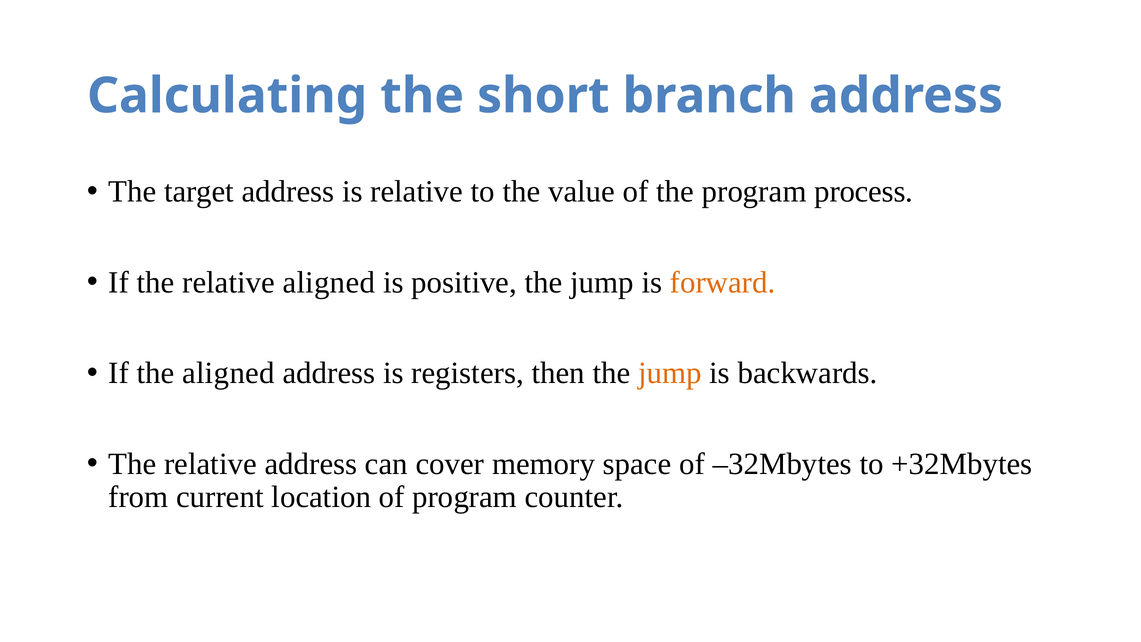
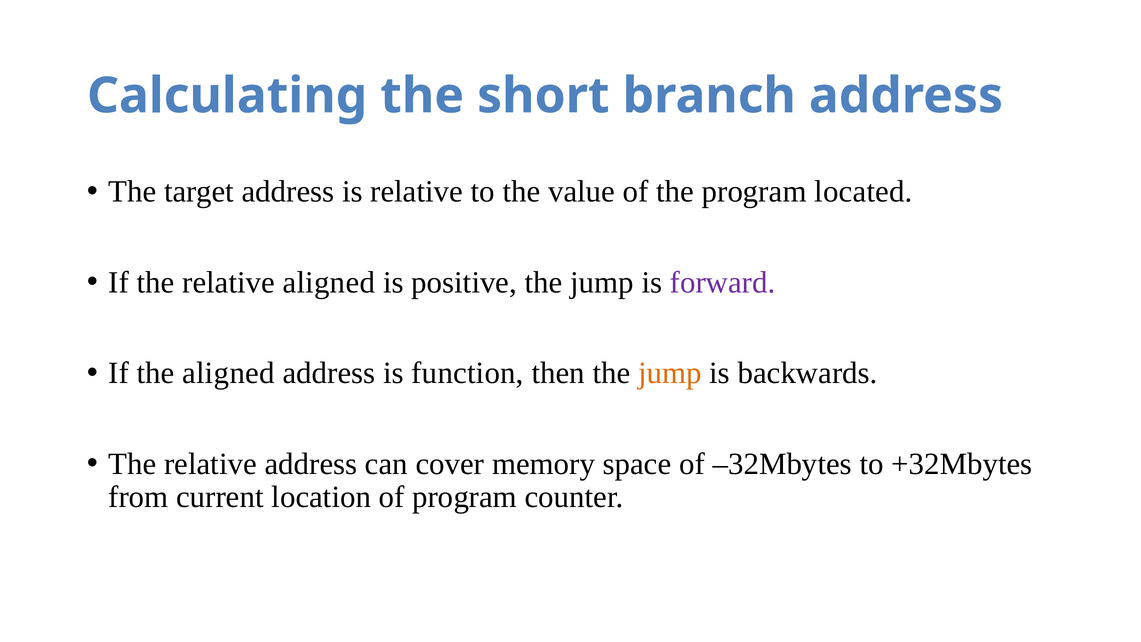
process: process -> located
forward colour: orange -> purple
registers: registers -> function
